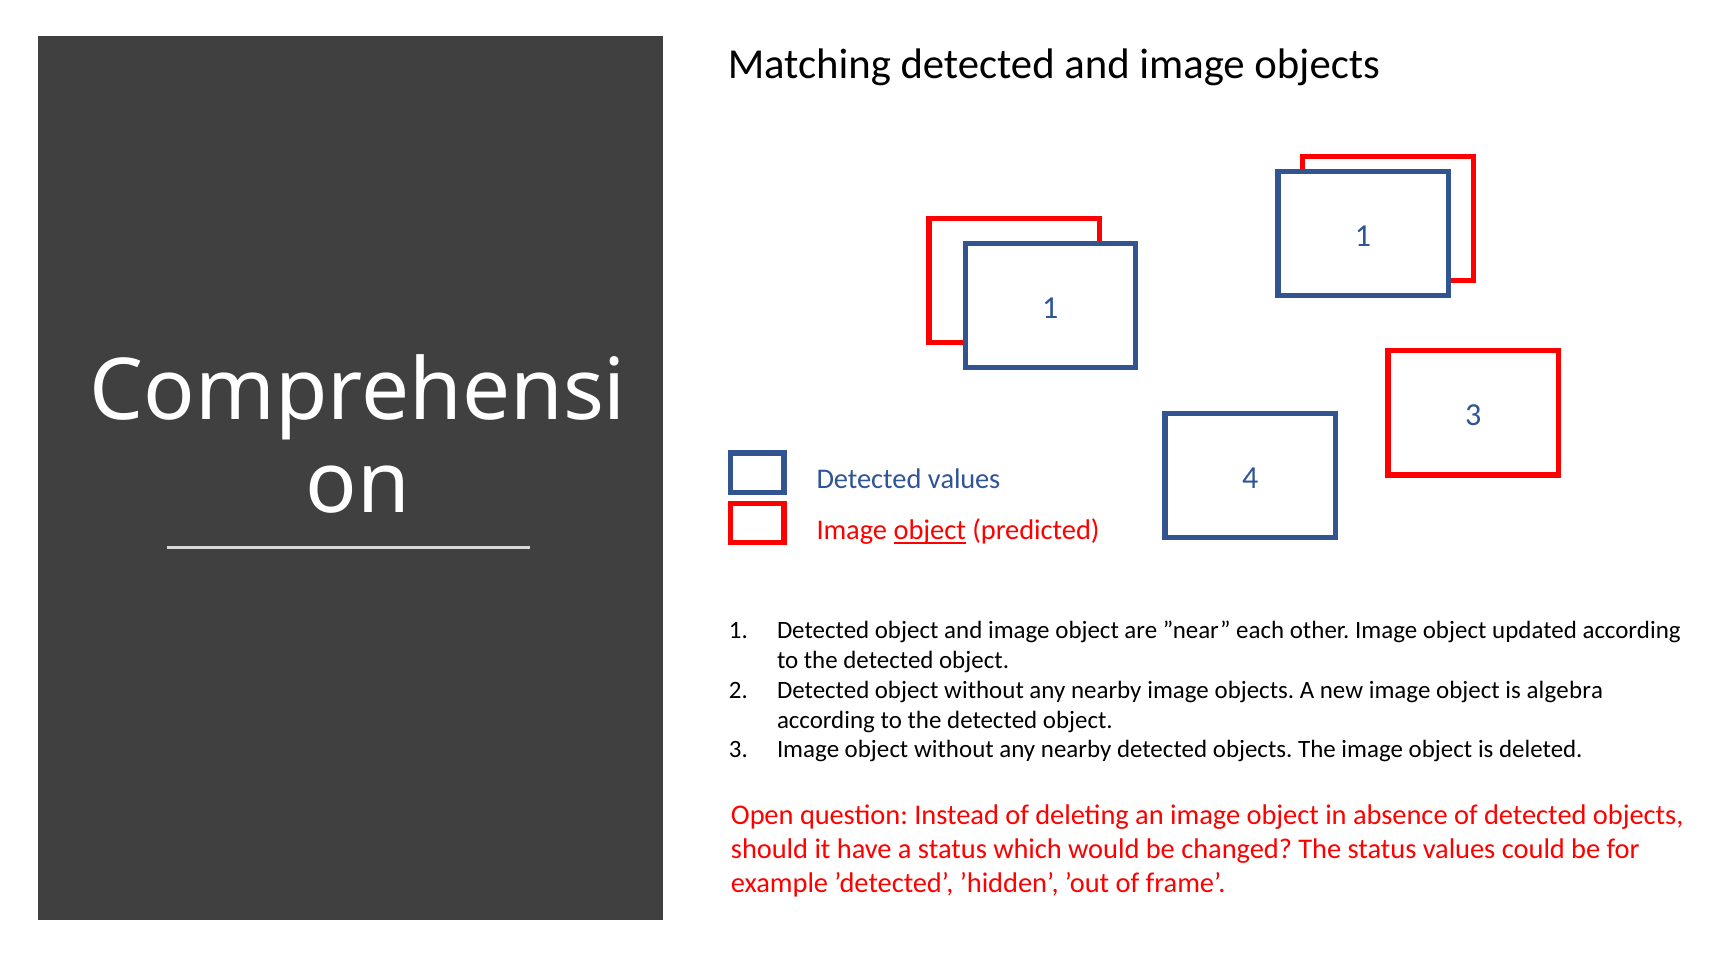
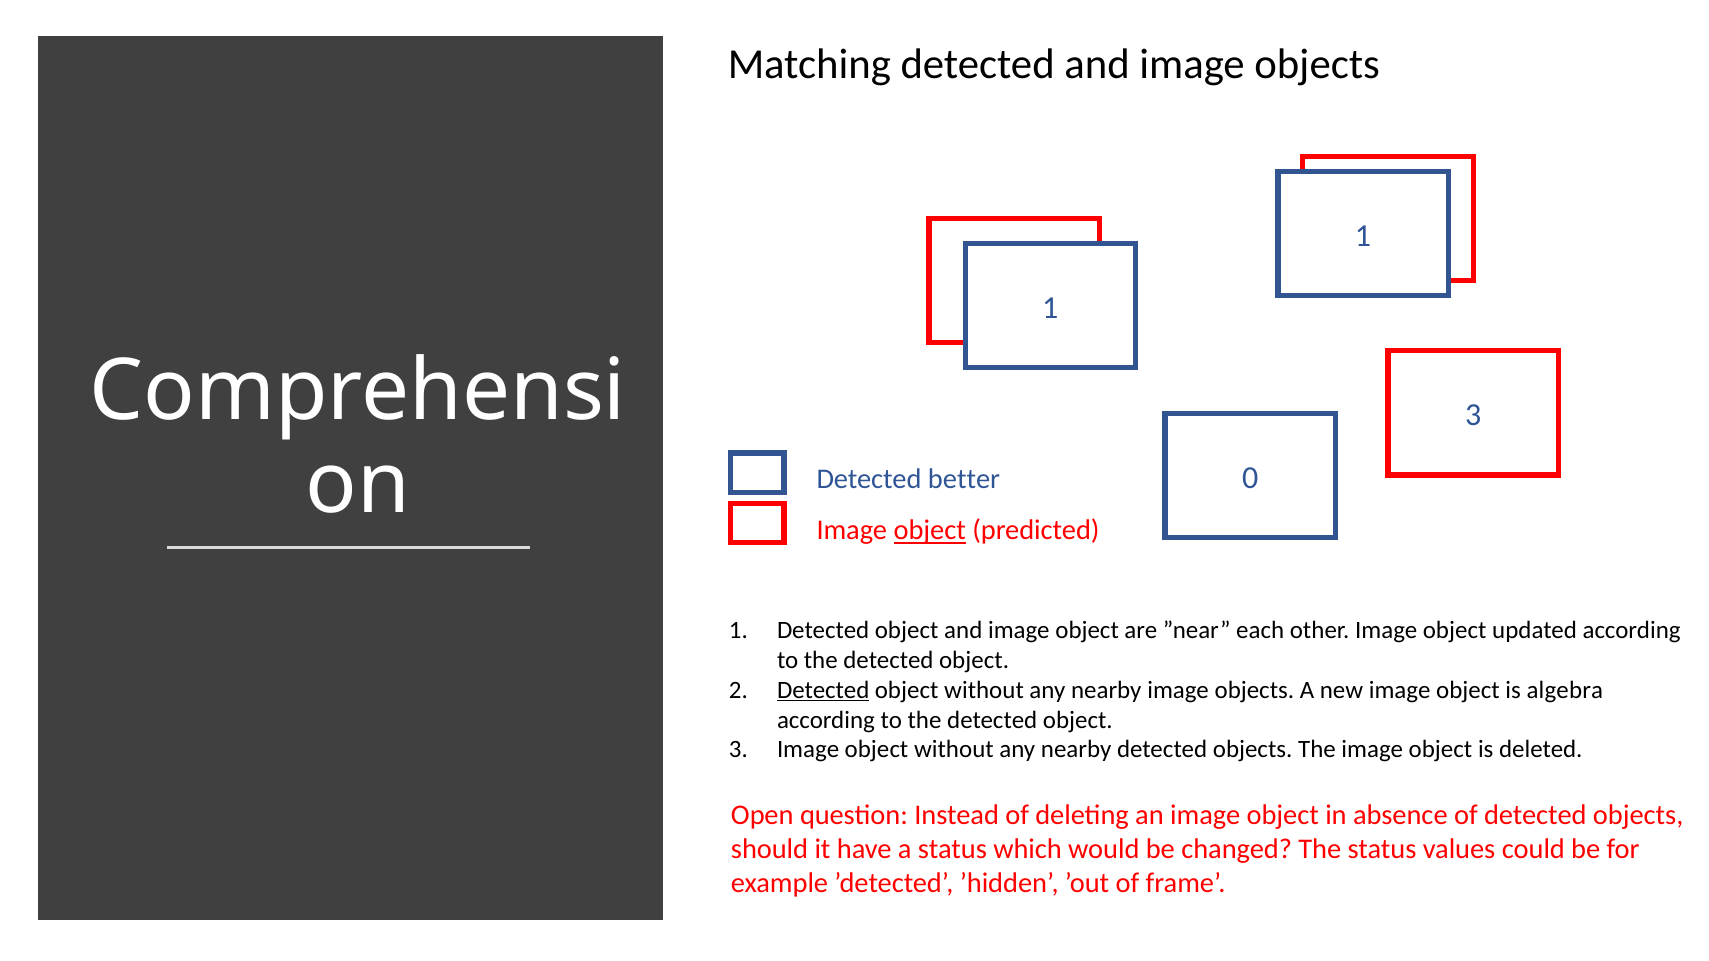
4: 4 -> 0
Detected values: values -> better
Detected at (823, 690) underline: none -> present
